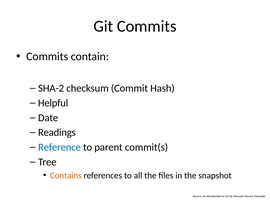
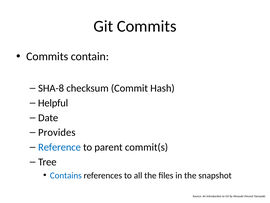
SHA-2: SHA-2 -> SHA-8
Readings: Readings -> Provides
Contains colour: orange -> blue
